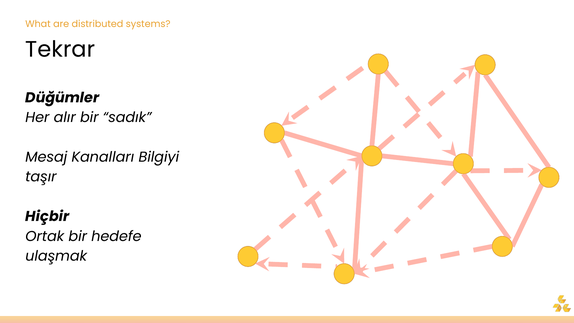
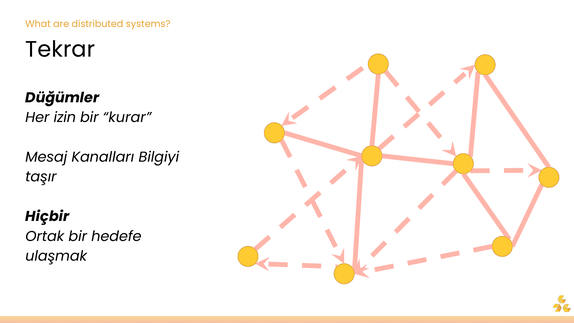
alır: alır -> izin
sadık: sadık -> kurar
